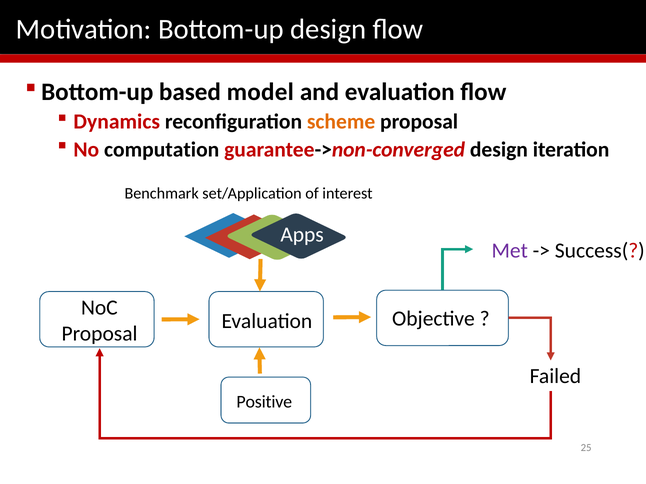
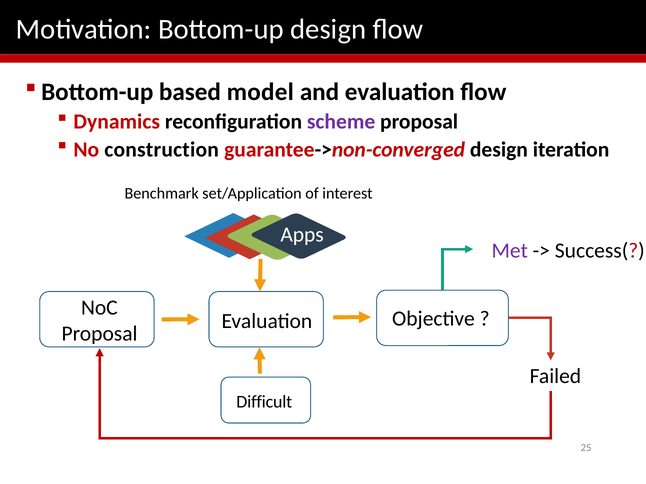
scheme colour: orange -> purple
computation: computation -> construction
Positive: Positive -> Difficult
